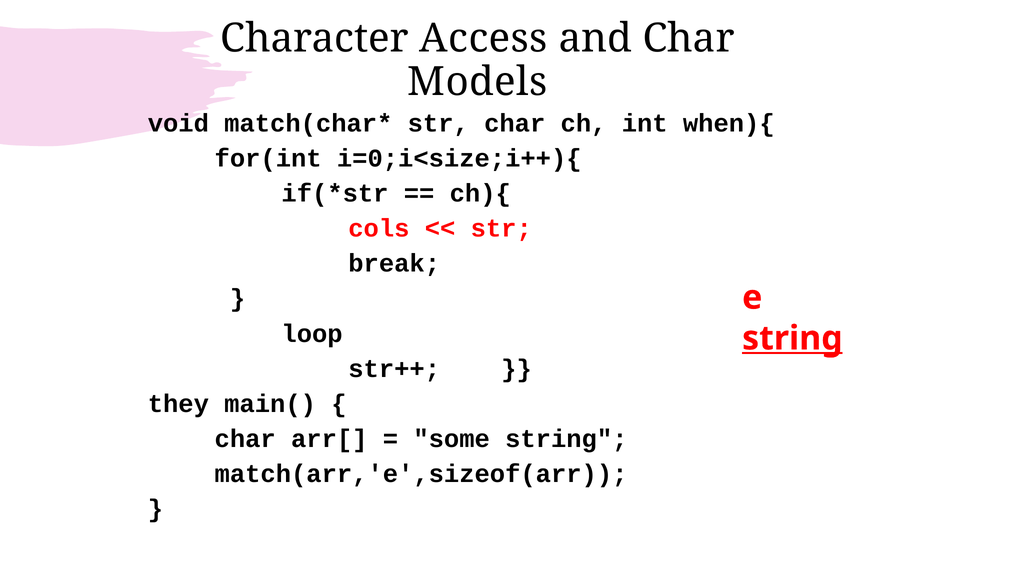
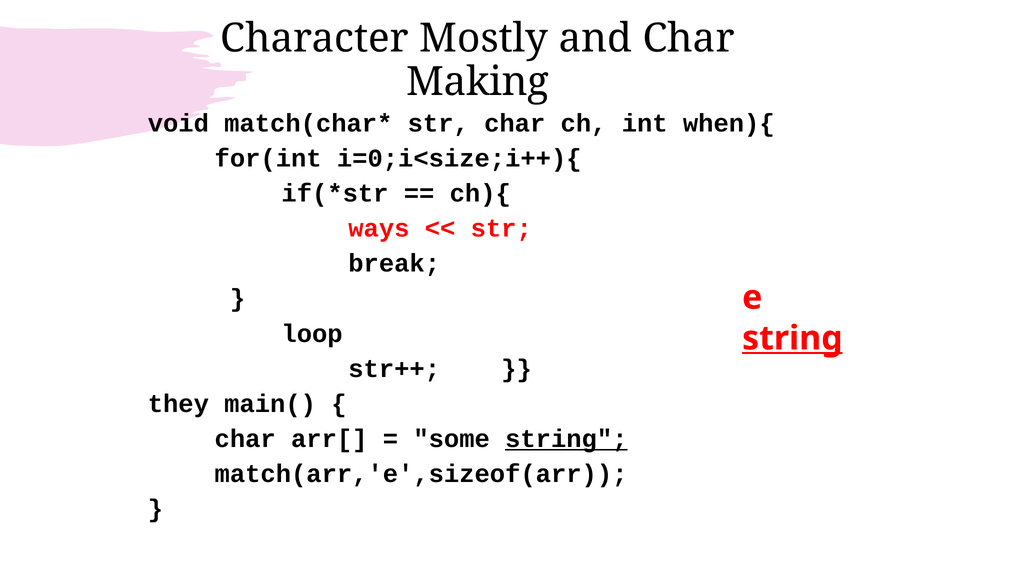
Access: Access -> Mostly
Models: Models -> Making
cols: cols -> ways
string at (566, 439) underline: none -> present
